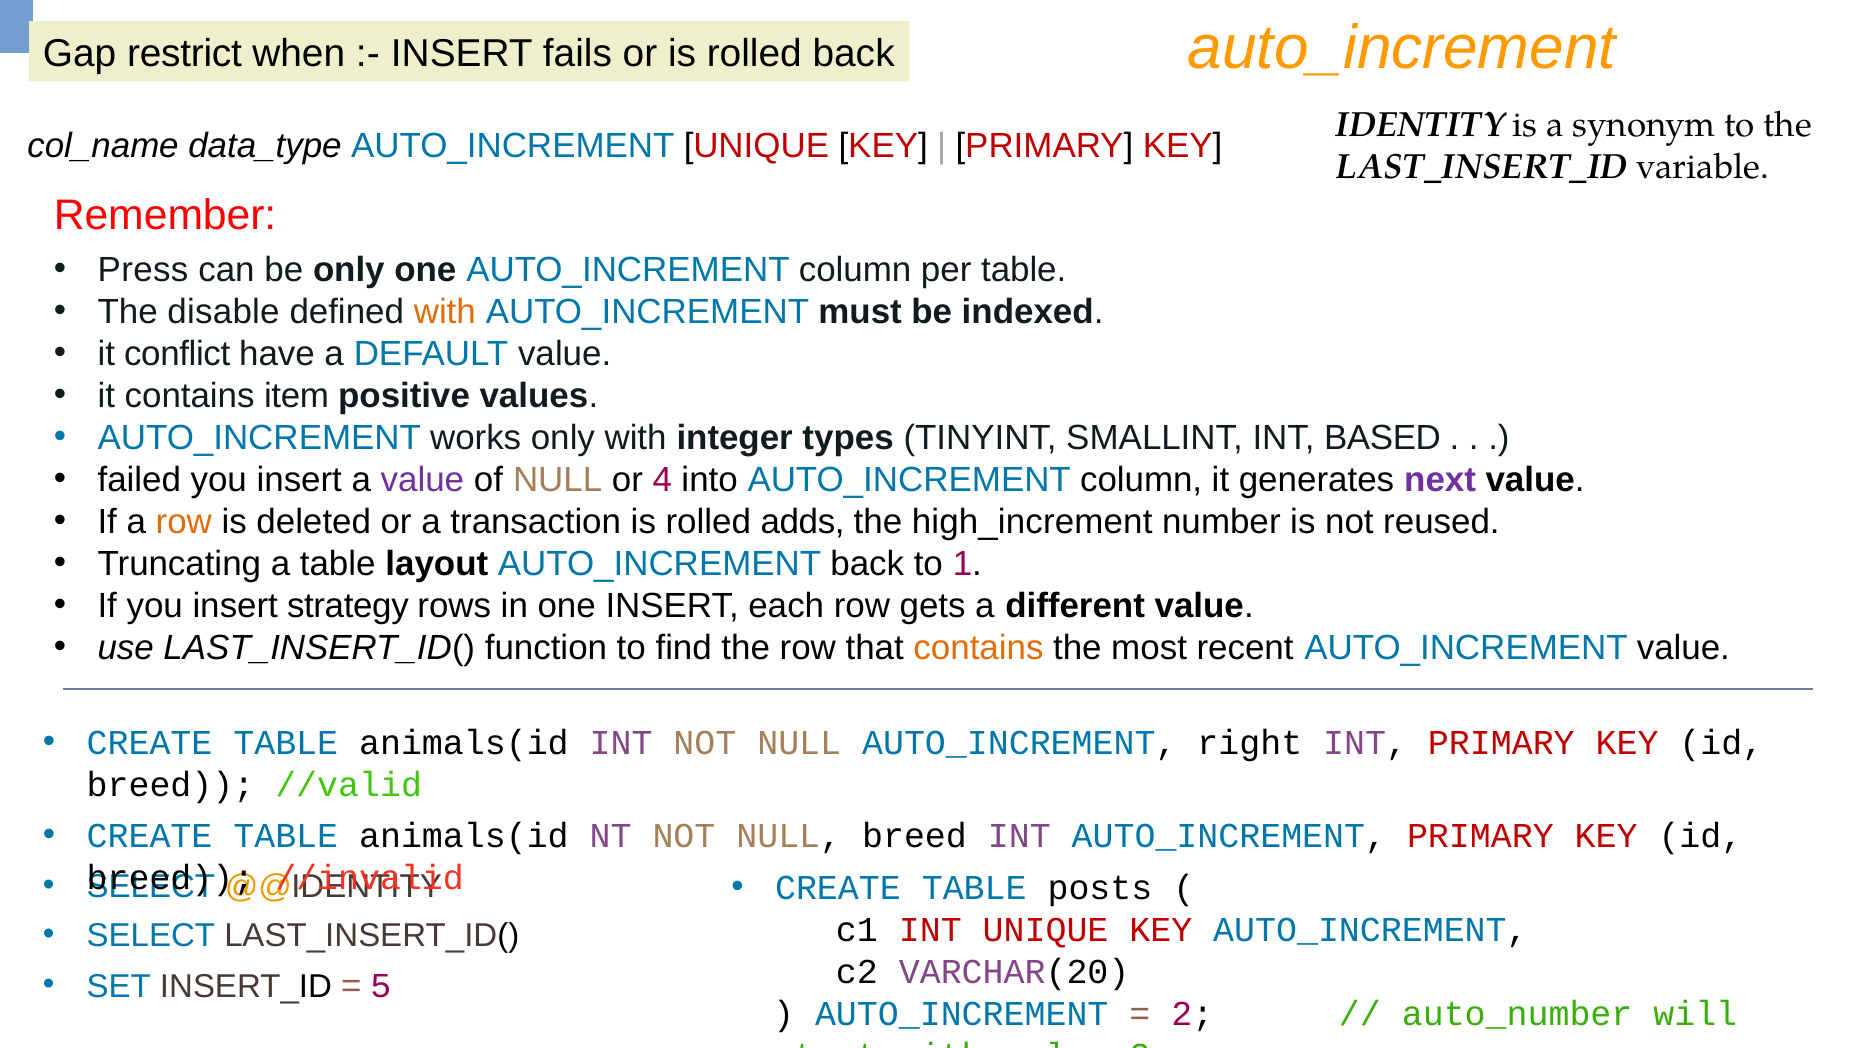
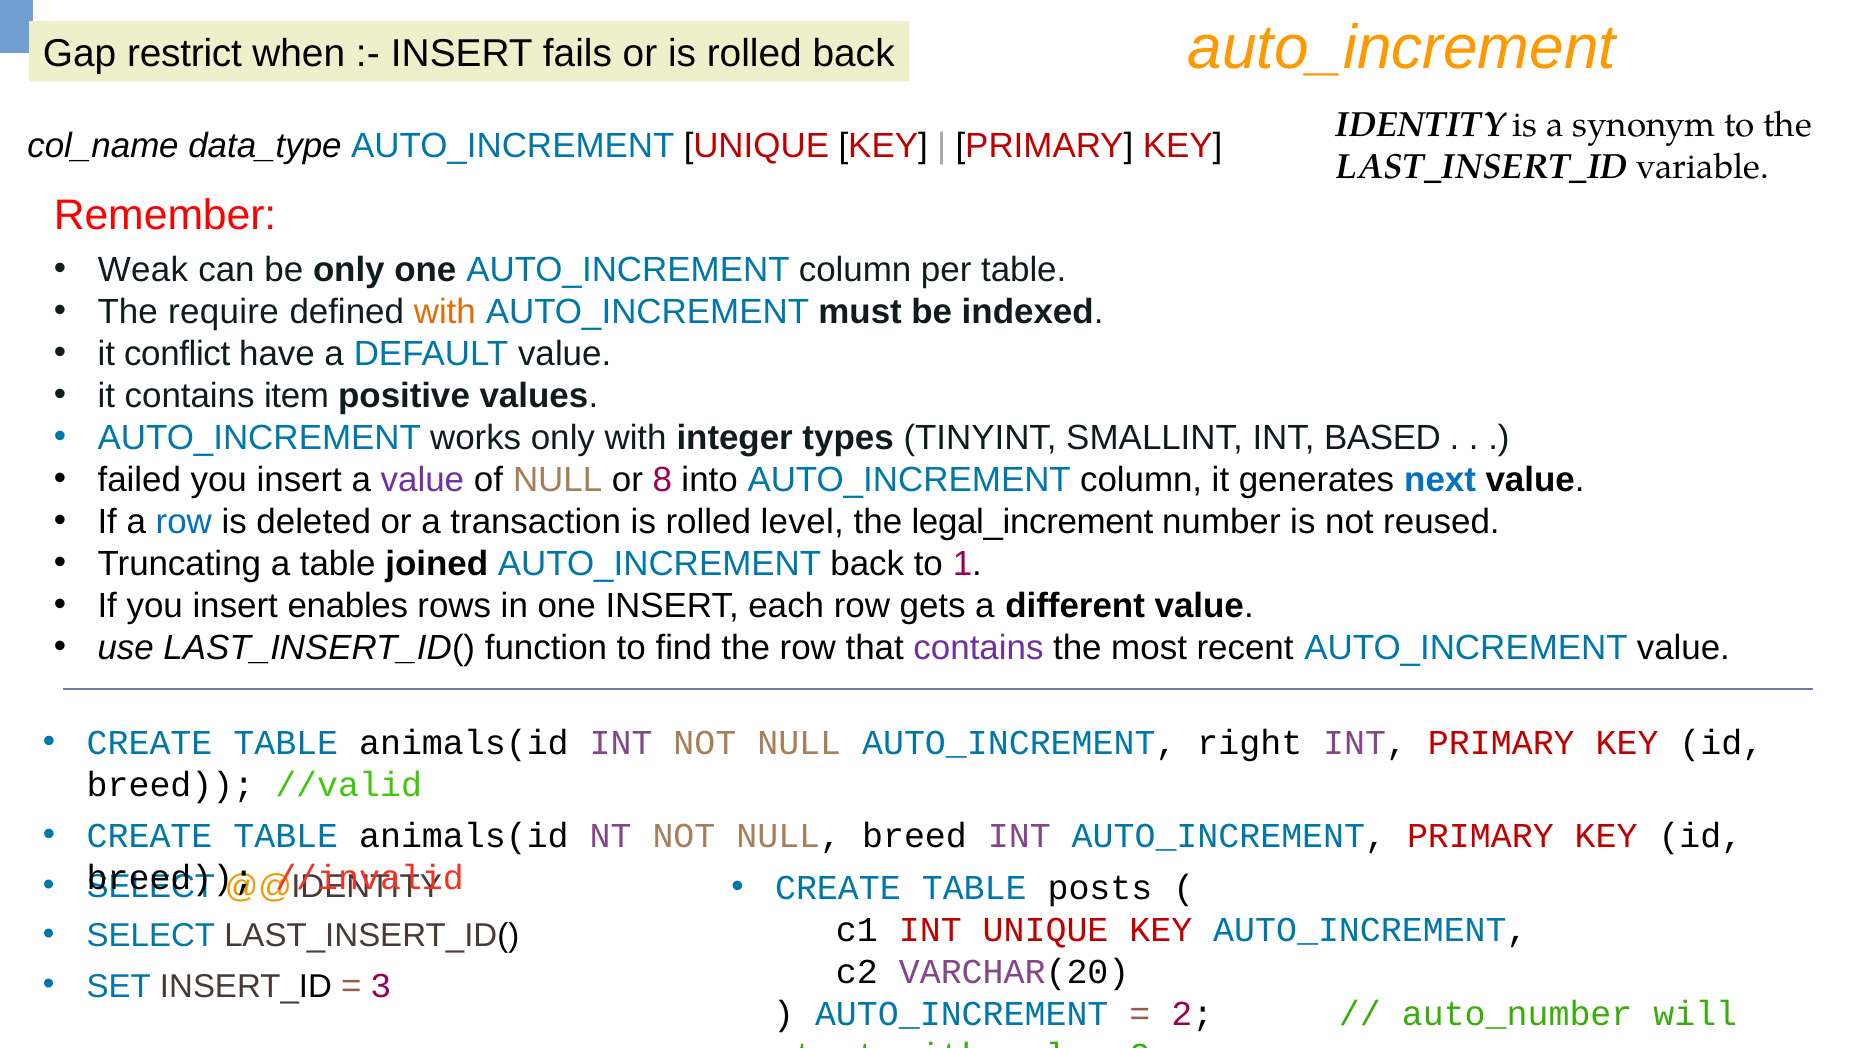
Press: Press -> Weak
disable: disable -> require
4: 4 -> 8
next colour: purple -> blue
row at (184, 522) colour: orange -> blue
adds: adds -> level
high_increment: high_increment -> legal_increment
layout: layout -> joined
strategy: strategy -> enables
contains at (978, 647) colour: orange -> purple
5: 5 -> 3
